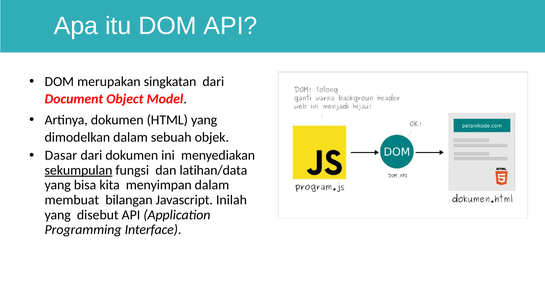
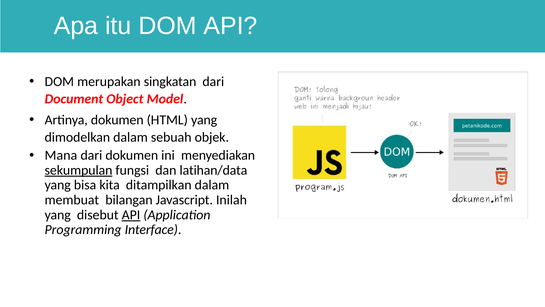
Dasar: Dasar -> Mana
menyimpan: menyimpan -> ditampilkan
API at (131, 215) underline: none -> present
